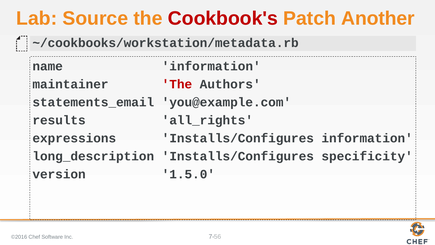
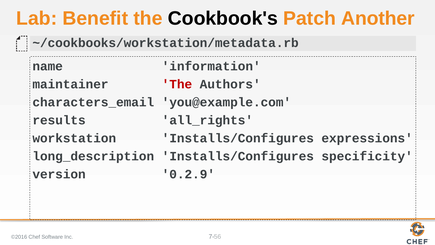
Source: Source -> Benefit
Cookbook's colour: red -> black
statements_email: statements_email -> characters_email
expressions: expressions -> workstation
Installs/Configures information: information -> expressions
1.5.0: 1.5.0 -> 0.2.9
